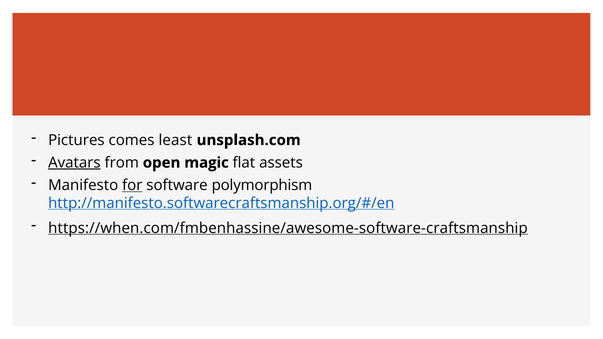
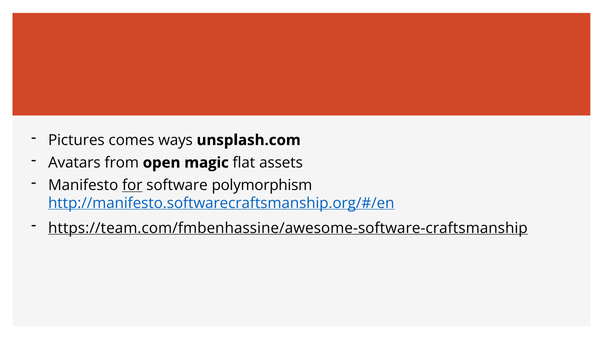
least: least -> ways
Avatars underline: present -> none
https://when.com/fmbenhassine/awesome-software-craftsmanship: https://when.com/fmbenhassine/awesome-software-craftsmanship -> https://team.com/fmbenhassine/awesome-software-craftsmanship
